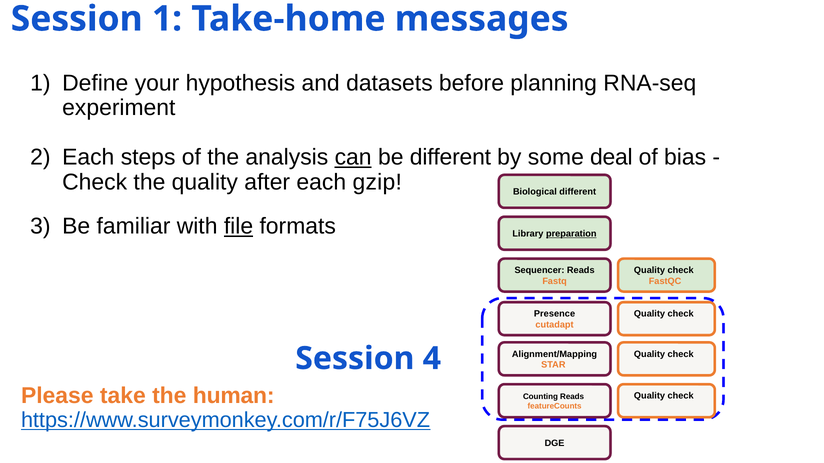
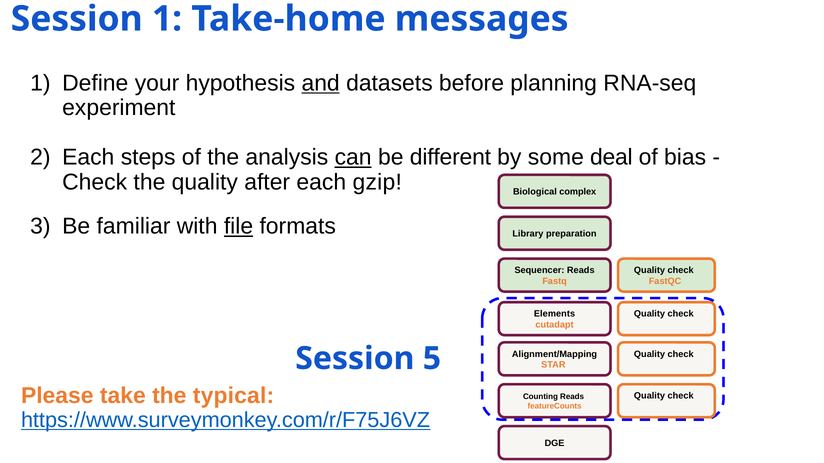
and underline: none -> present
Biological different: different -> complex
preparation underline: present -> none
Presence: Presence -> Elements
4: 4 -> 5
human: human -> typical
